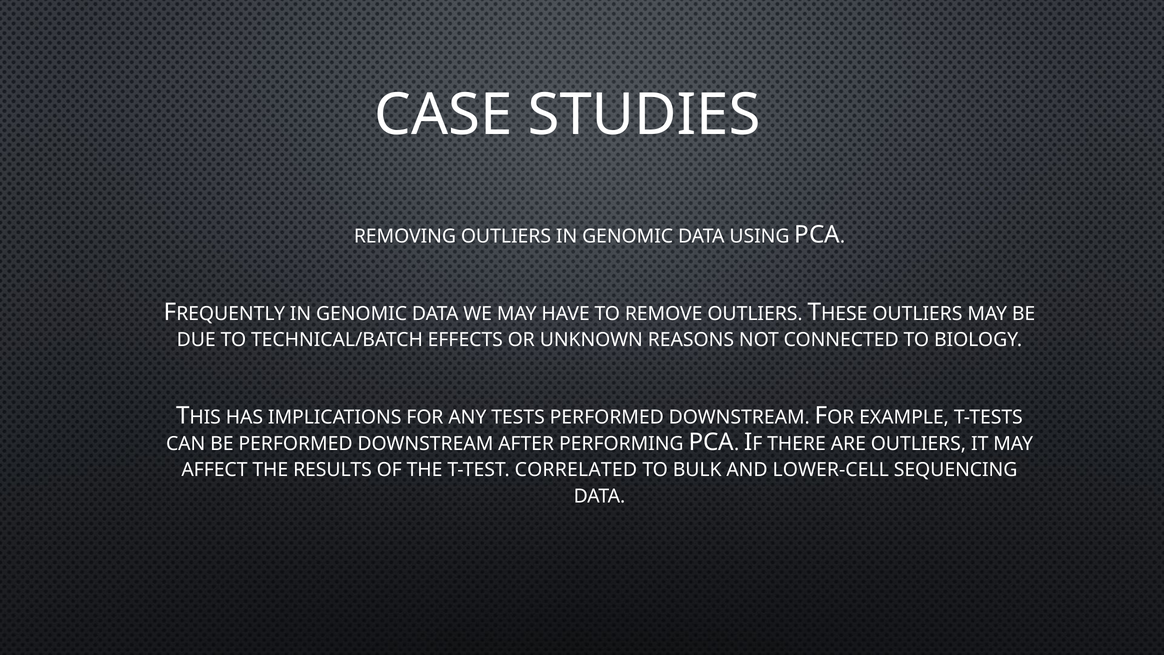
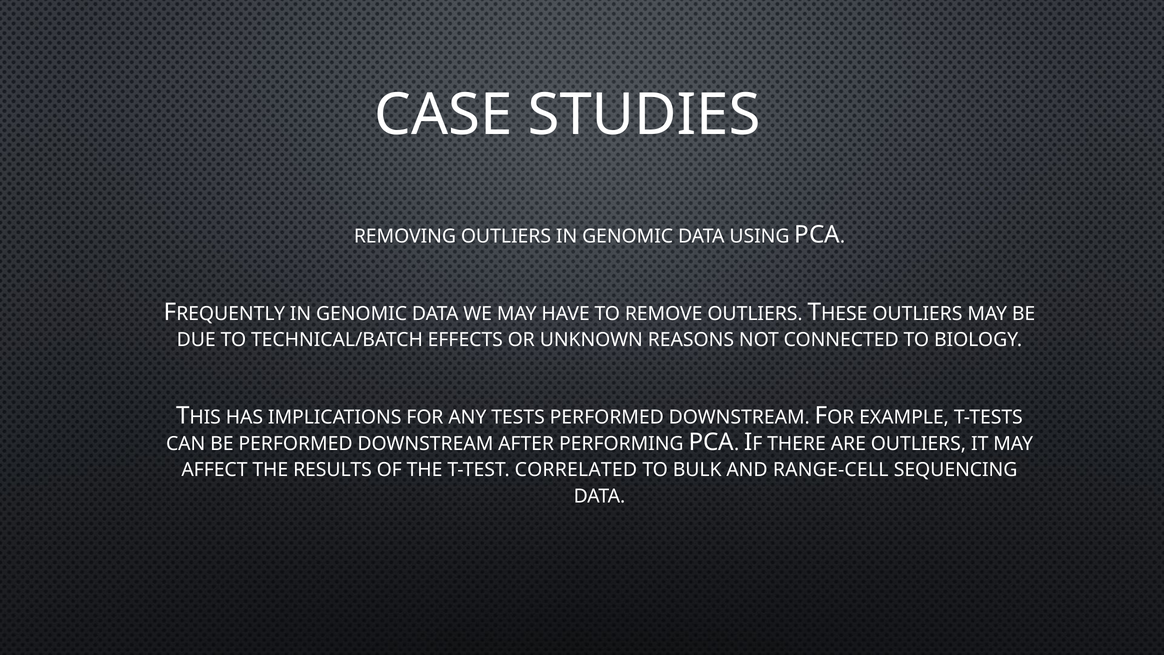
LOWER-CELL: LOWER-CELL -> RANGE-CELL
